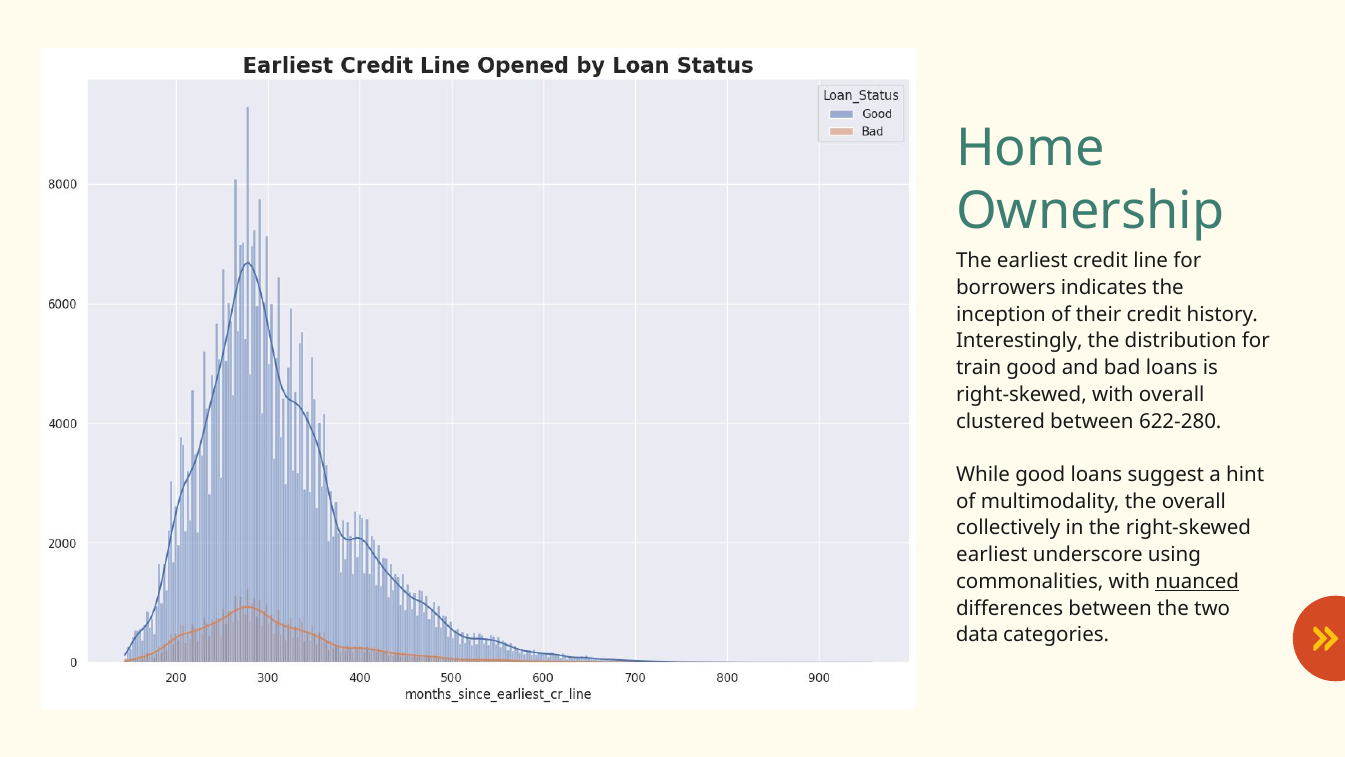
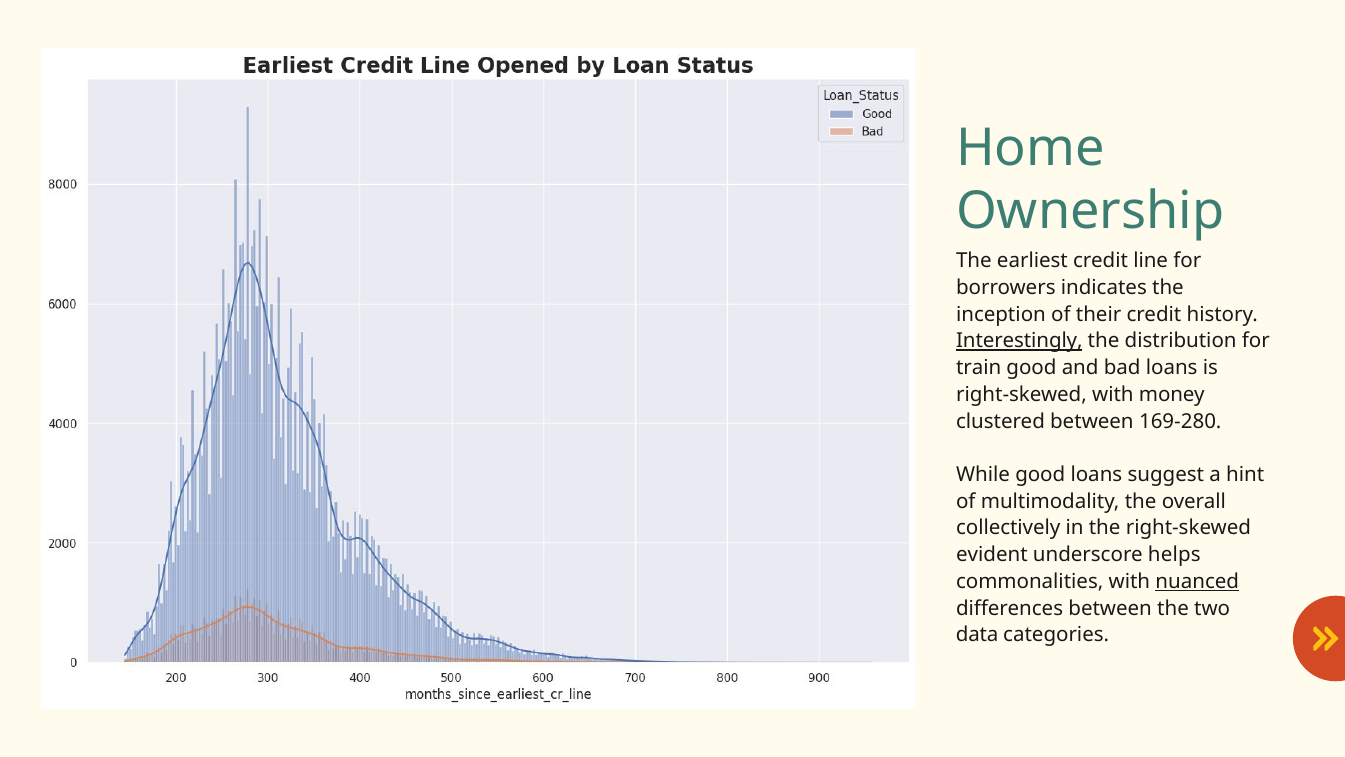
Interestingly underline: none -> present
with overall: overall -> money
622-280: 622-280 -> 169-280
earliest at (992, 555): earliest -> evident
using: using -> helps
